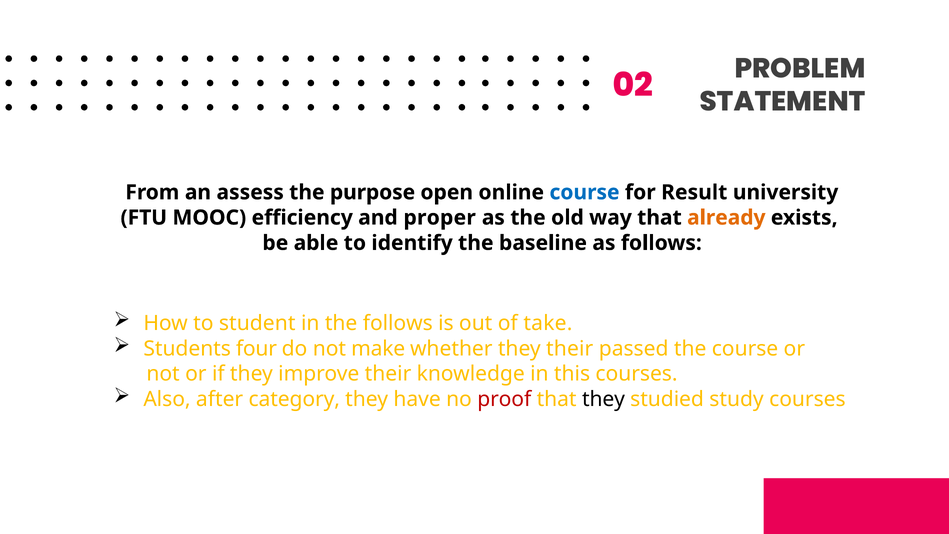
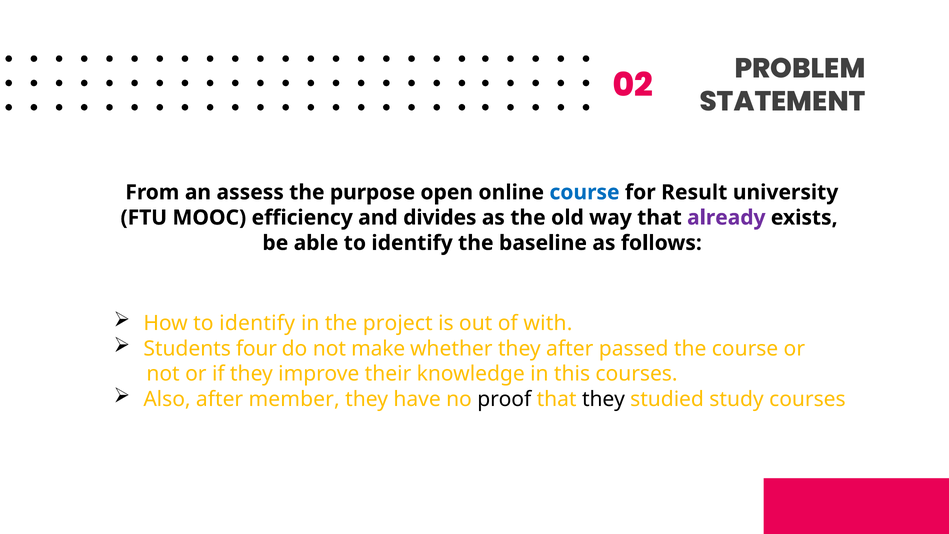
proper: proper -> divides
already colour: orange -> purple
How to student: student -> identify
the follows: follows -> project
take: take -> with
they their: their -> after
category: category -> member
proof colour: red -> black
